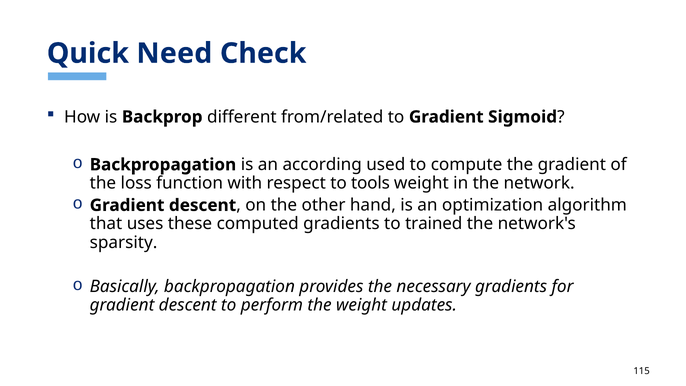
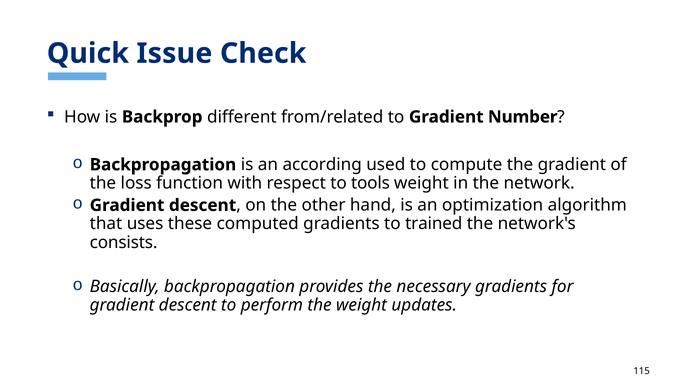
Need: Need -> Issue
Sigmoid: Sigmoid -> Number
sparsity: sparsity -> consists
